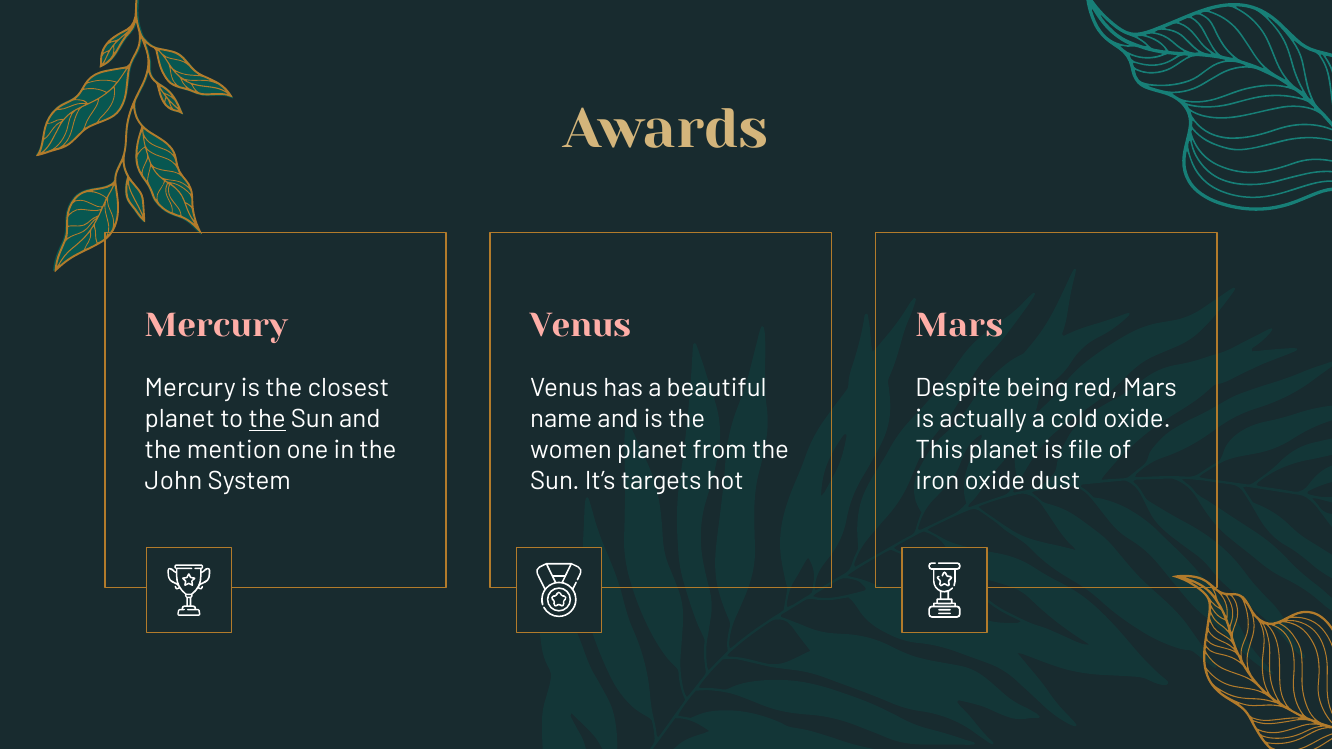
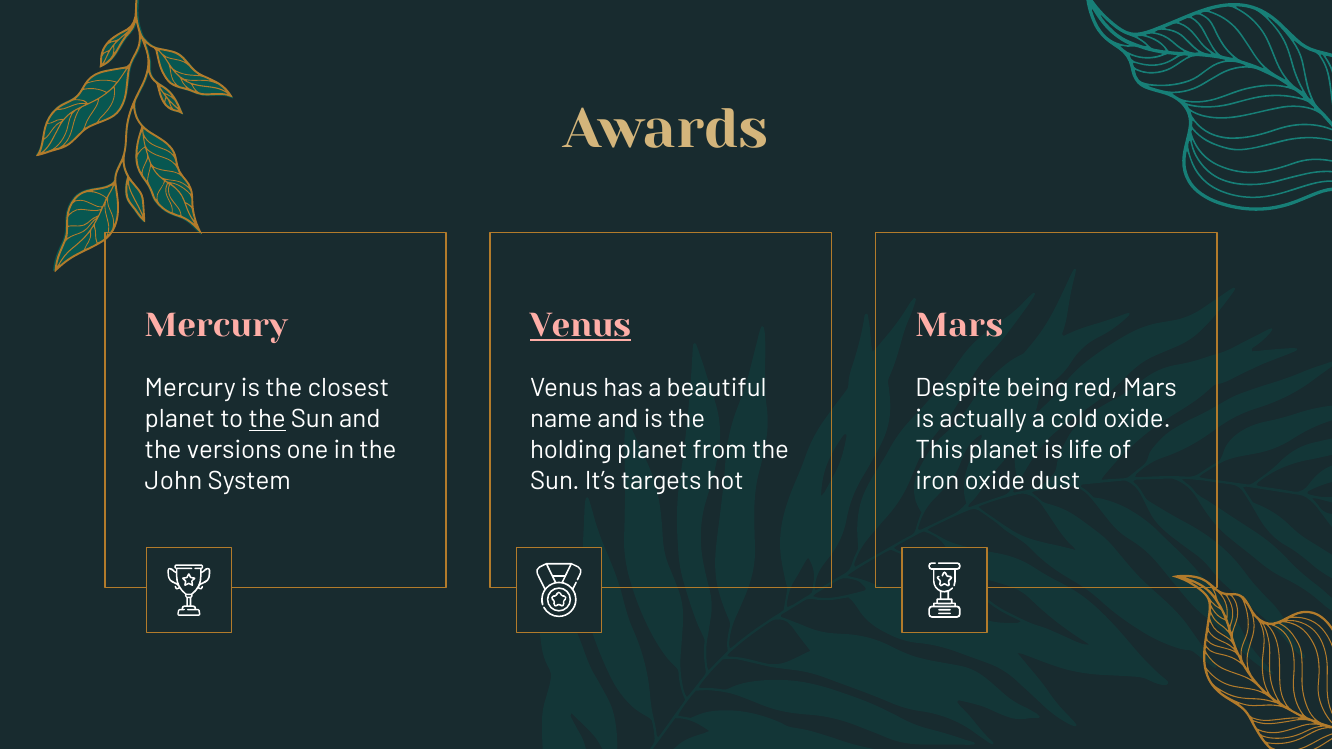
Venus at (581, 326) underline: none -> present
women: women -> holding
file: file -> life
mention: mention -> versions
